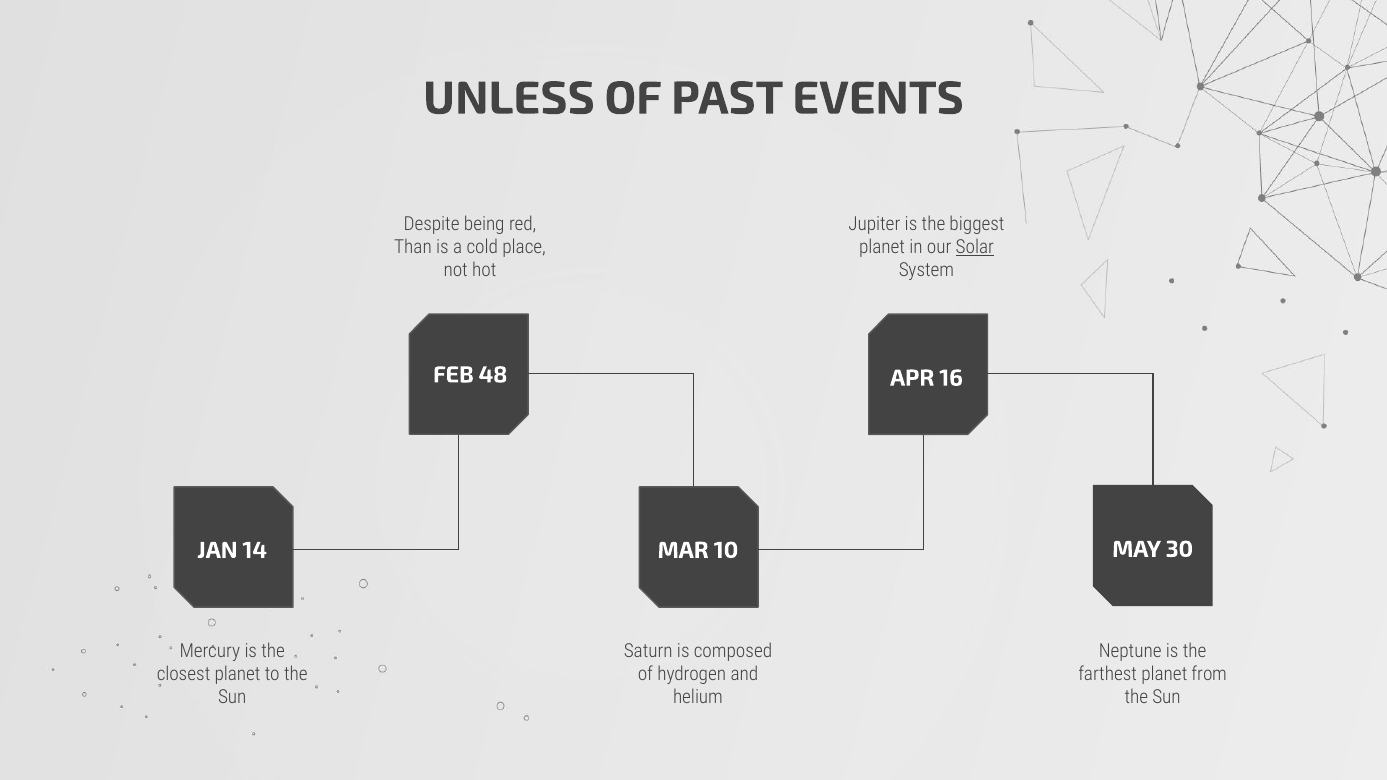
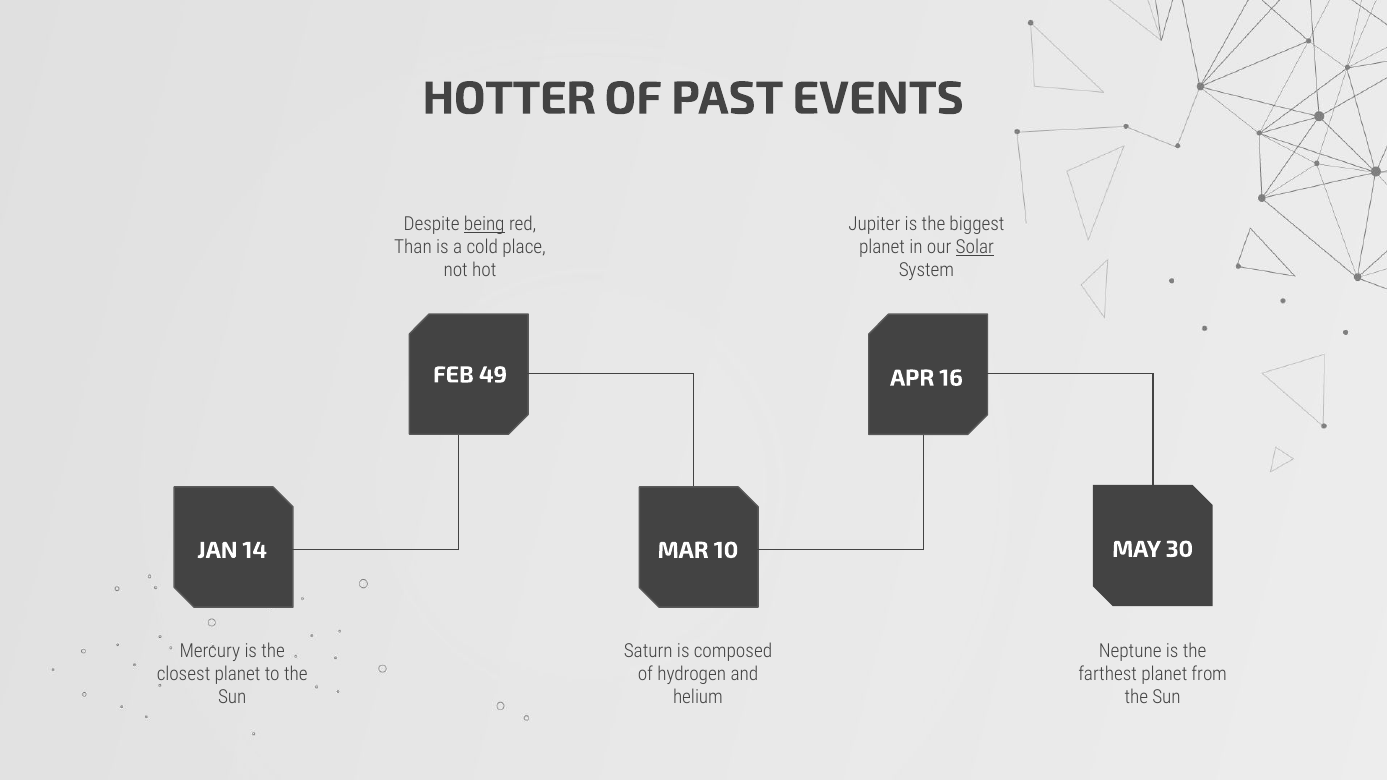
UNLESS: UNLESS -> HOTTER
being underline: none -> present
48: 48 -> 49
